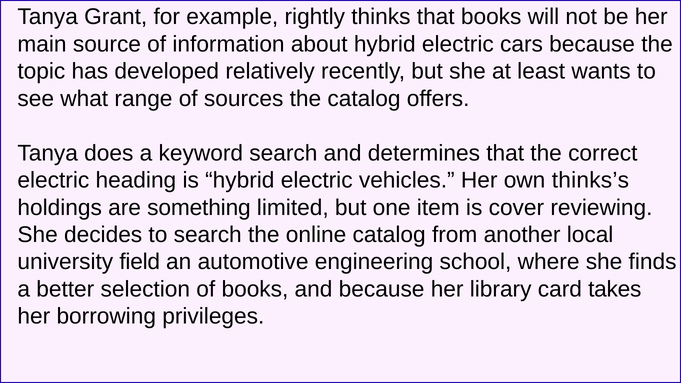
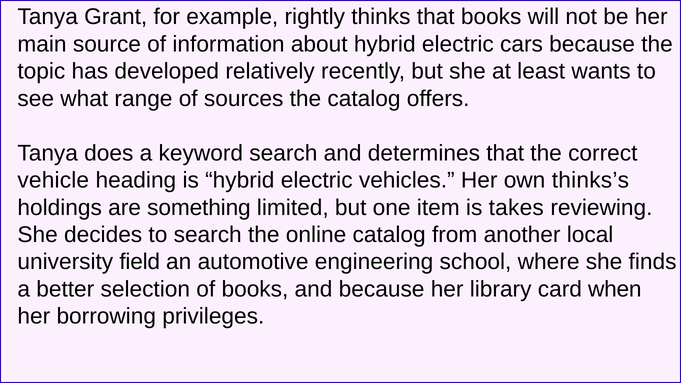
electric at (53, 180): electric -> vehicle
cover: cover -> takes
takes: takes -> when
